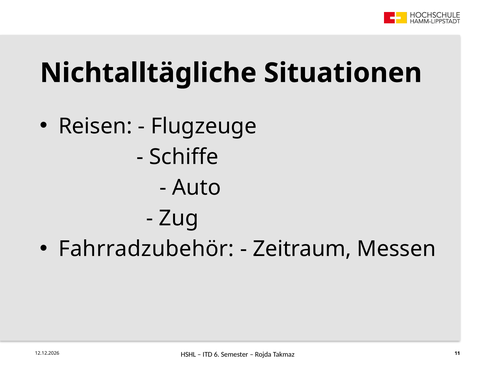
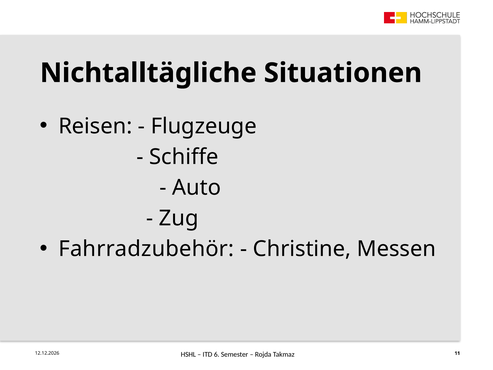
Zeitraum: Zeitraum -> Christine
